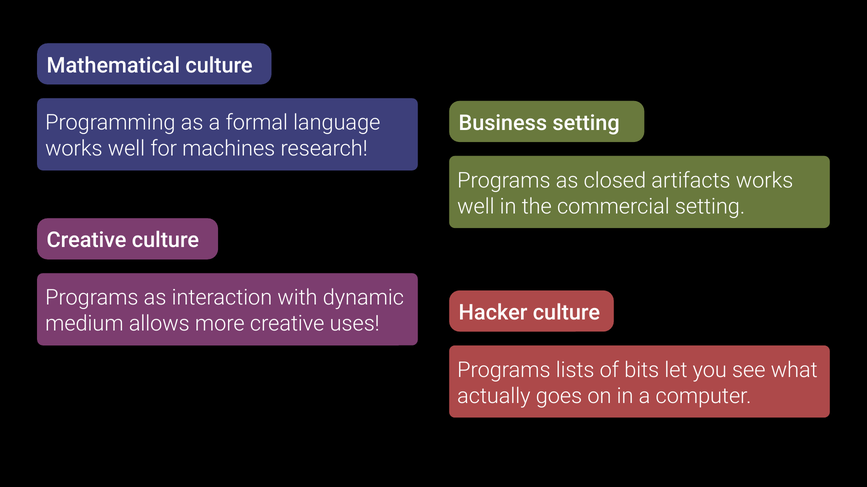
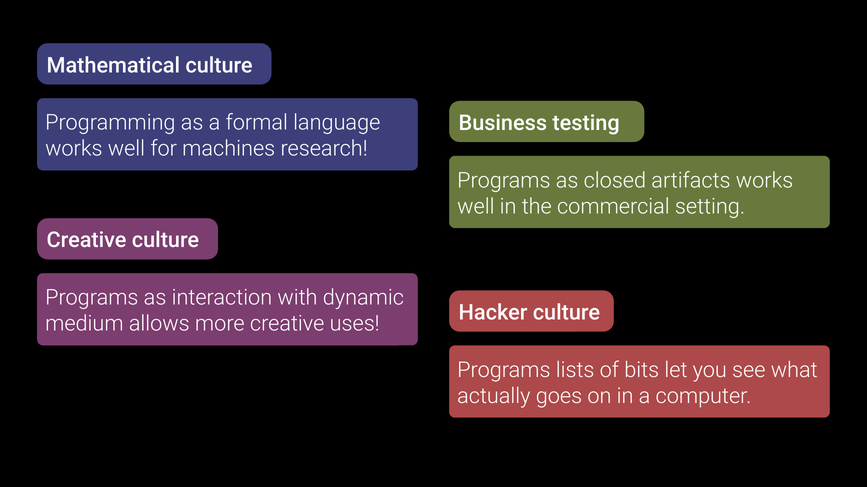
Business setting: setting -> testing
